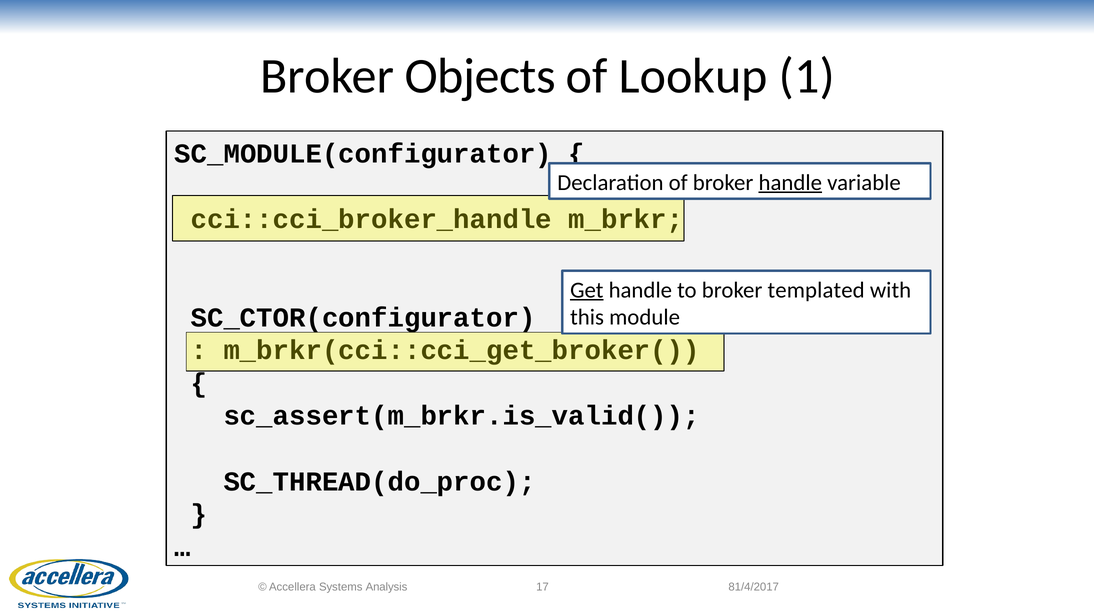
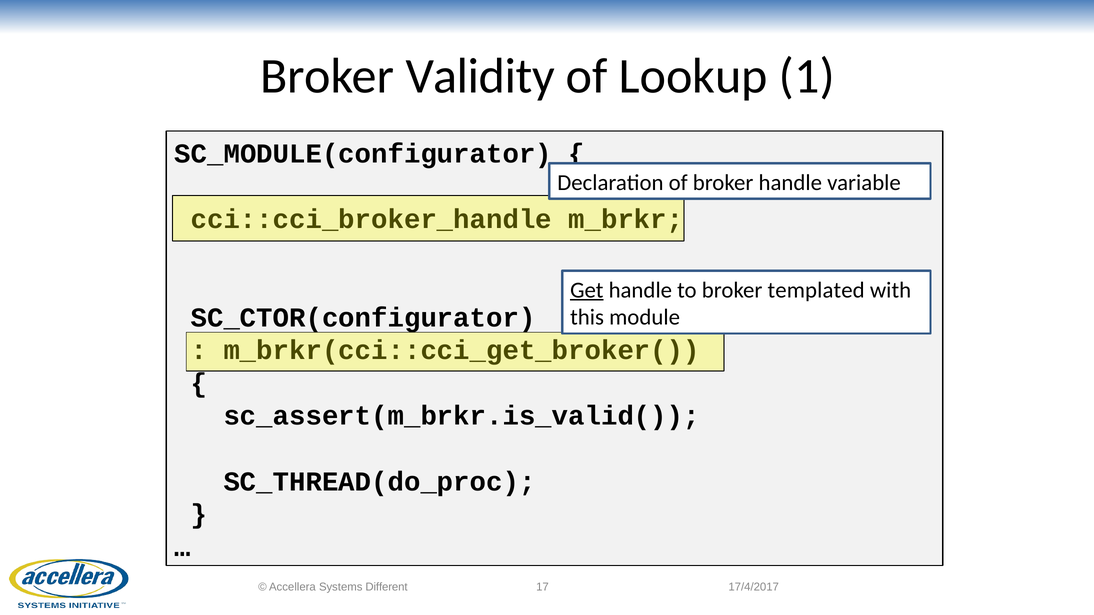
Objects: Objects -> Validity
handle at (790, 183) underline: present -> none
Analysis: Analysis -> Different
81/4/2017: 81/4/2017 -> 17/4/2017
